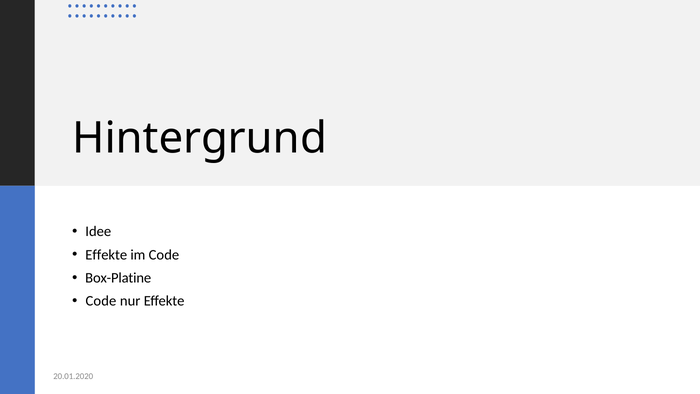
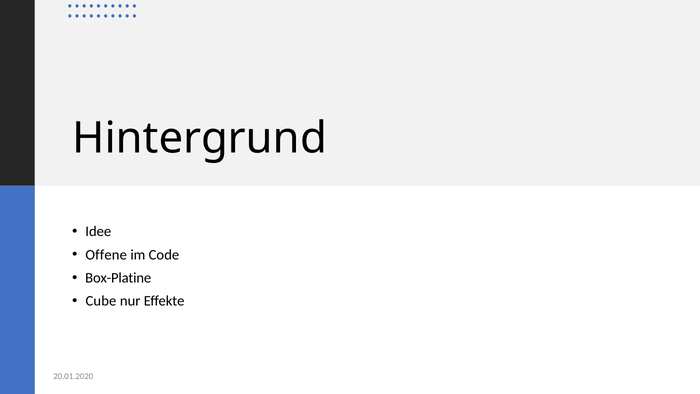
Effekte at (106, 255): Effekte -> Offene
Code at (101, 301): Code -> Cube
